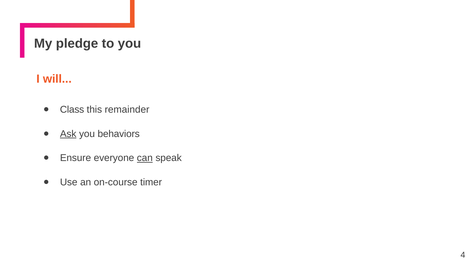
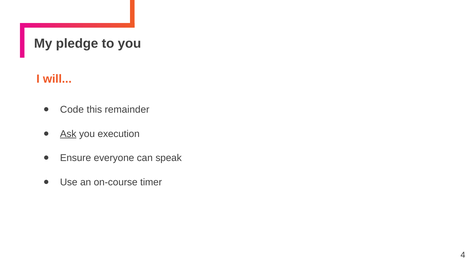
Class: Class -> Code
behaviors: behaviors -> execution
can underline: present -> none
